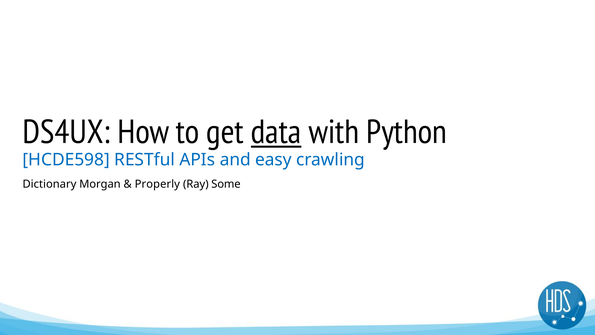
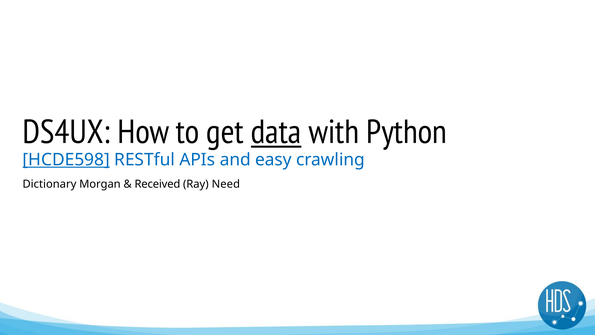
HCDE598 underline: none -> present
Properly: Properly -> Received
Some: Some -> Need
